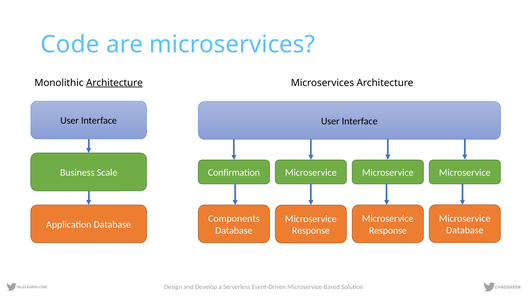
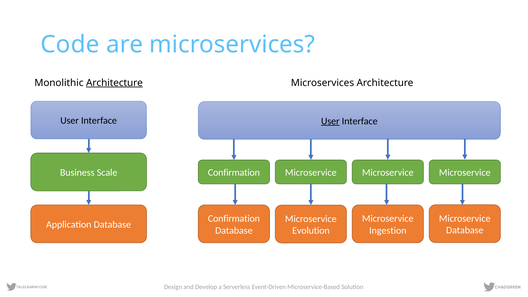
User at (330, 121) underline: none -> present
Components at (234, 219): Components -> Confirmation
Response at (388, 230): Response -> Ingestion
Response at (311, 231): Response -> Evolution
